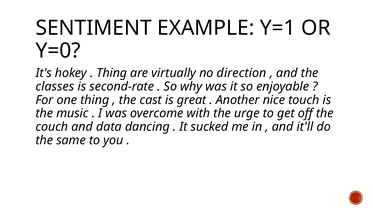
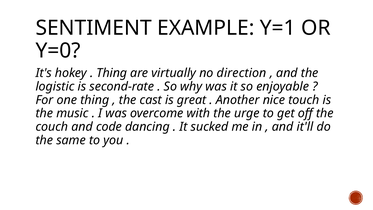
classes: classes -> logistic
data: data -> code
